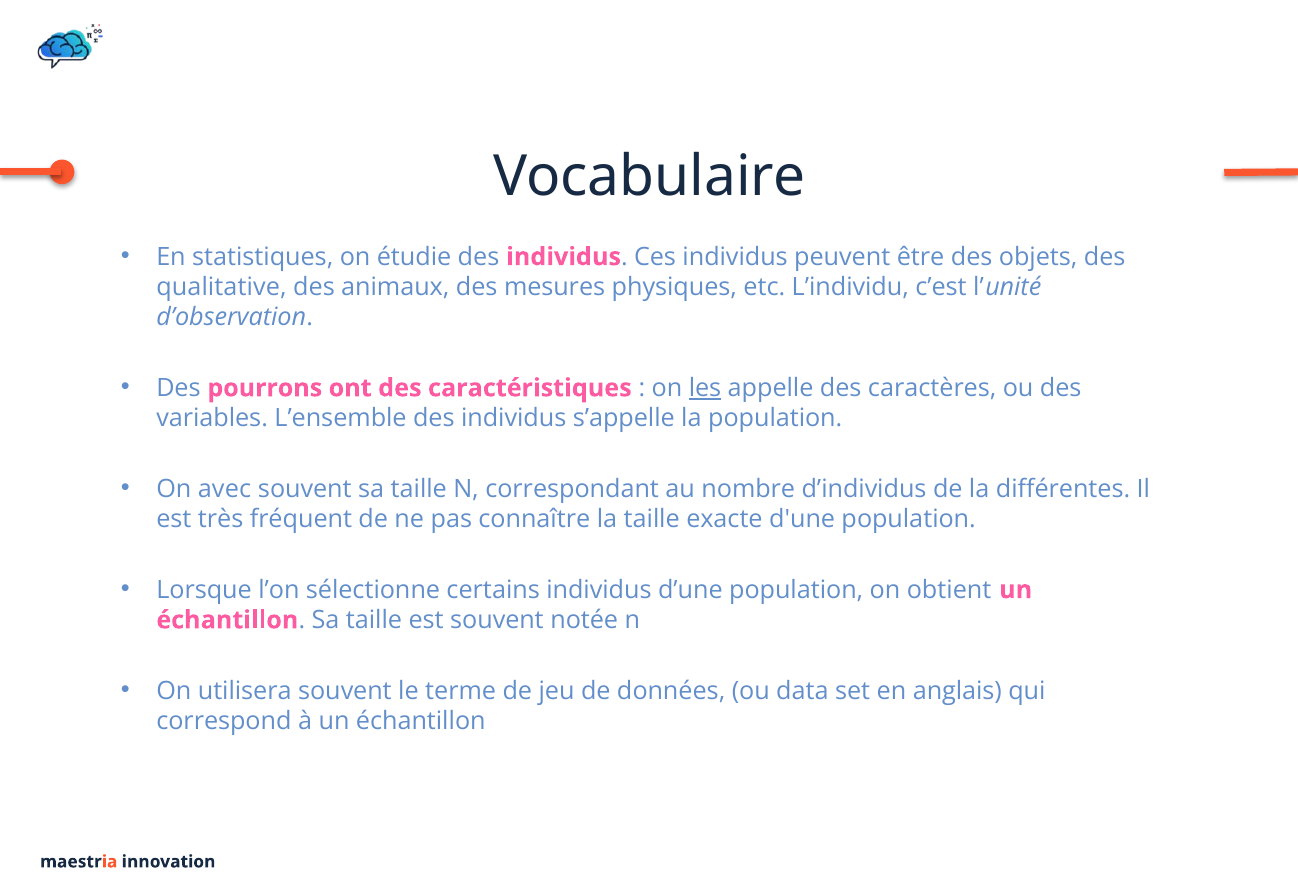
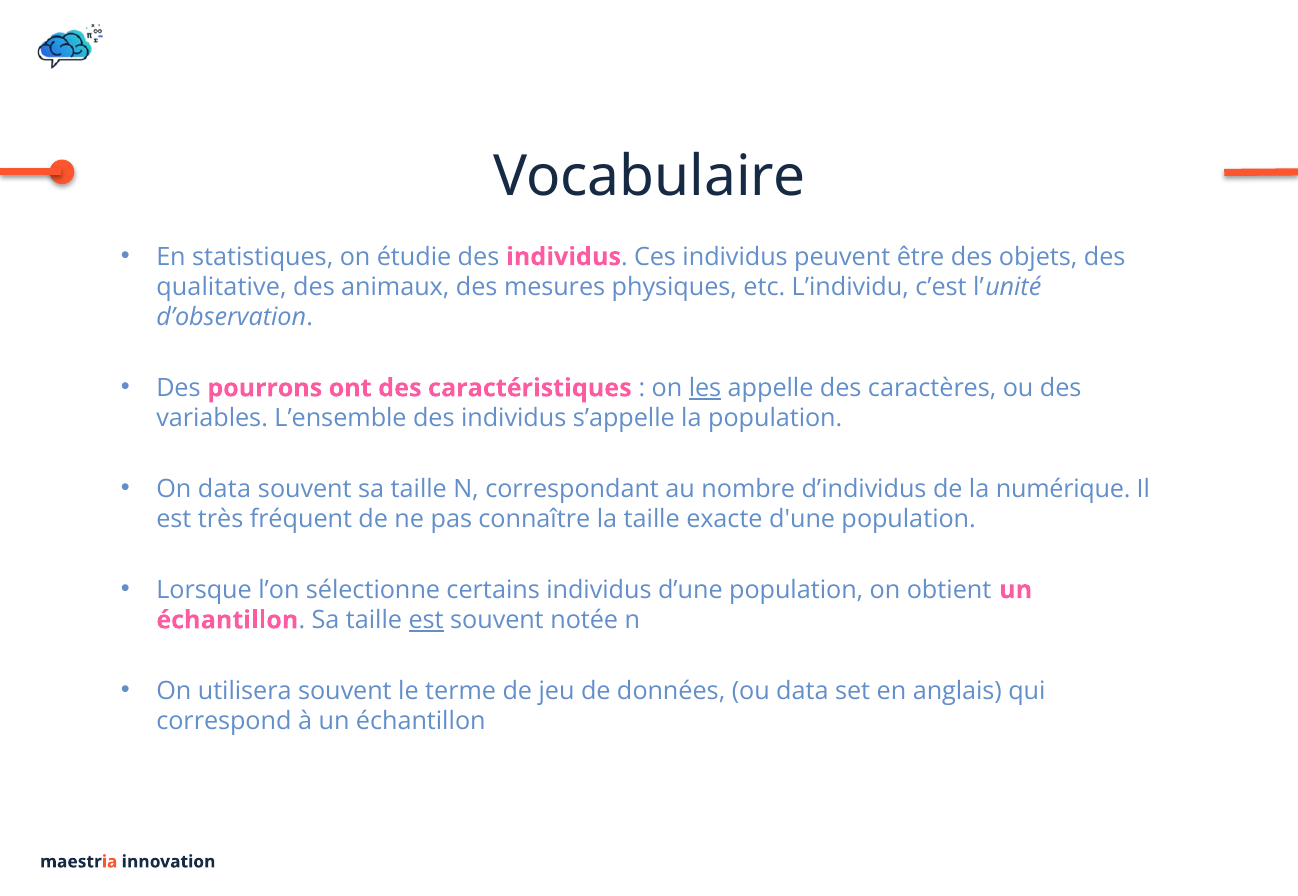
On avec: avec -> data
différentes: différentes -> numérique
est at (426, 620) underline: none -> present
